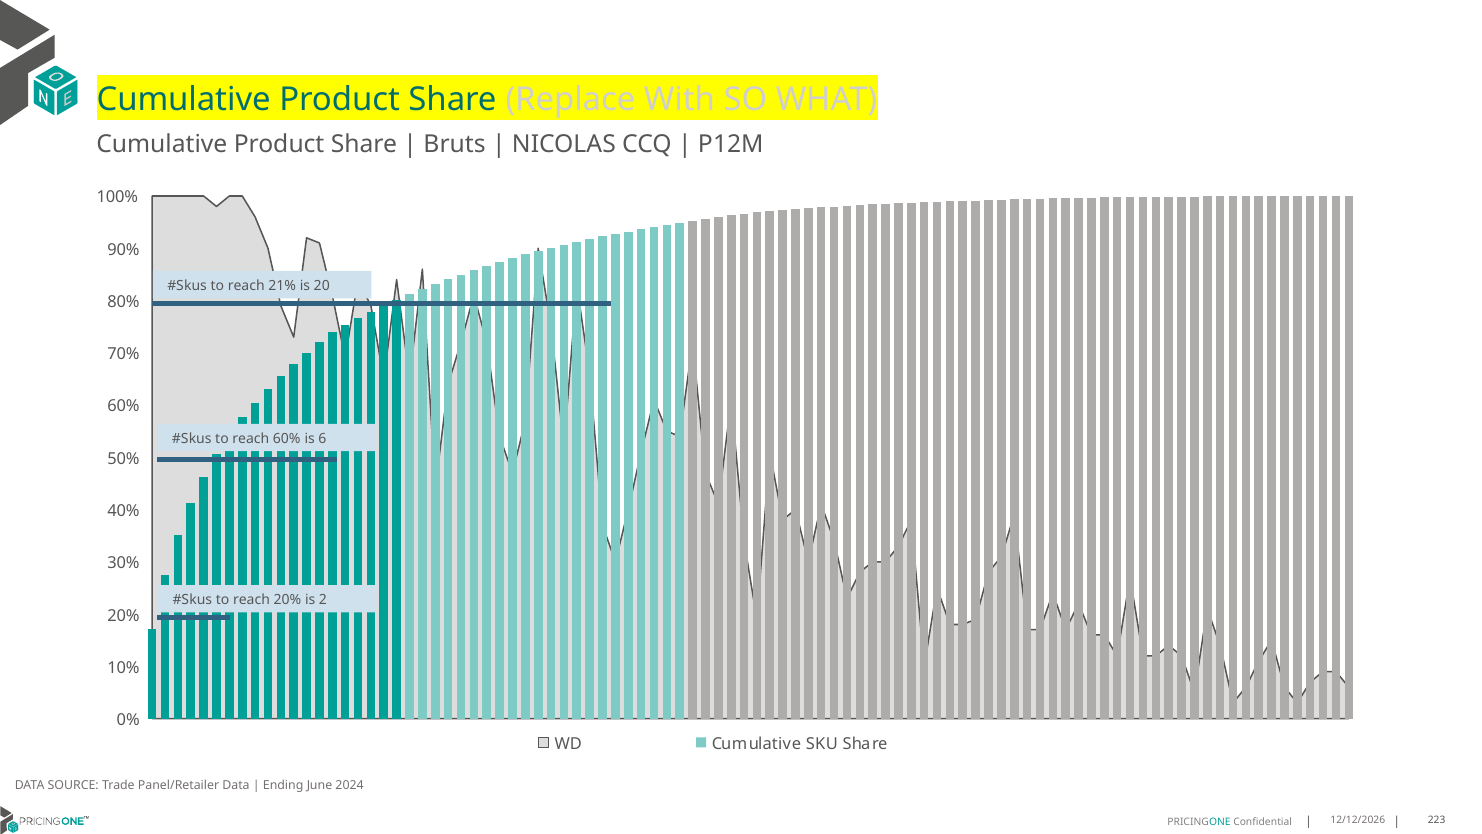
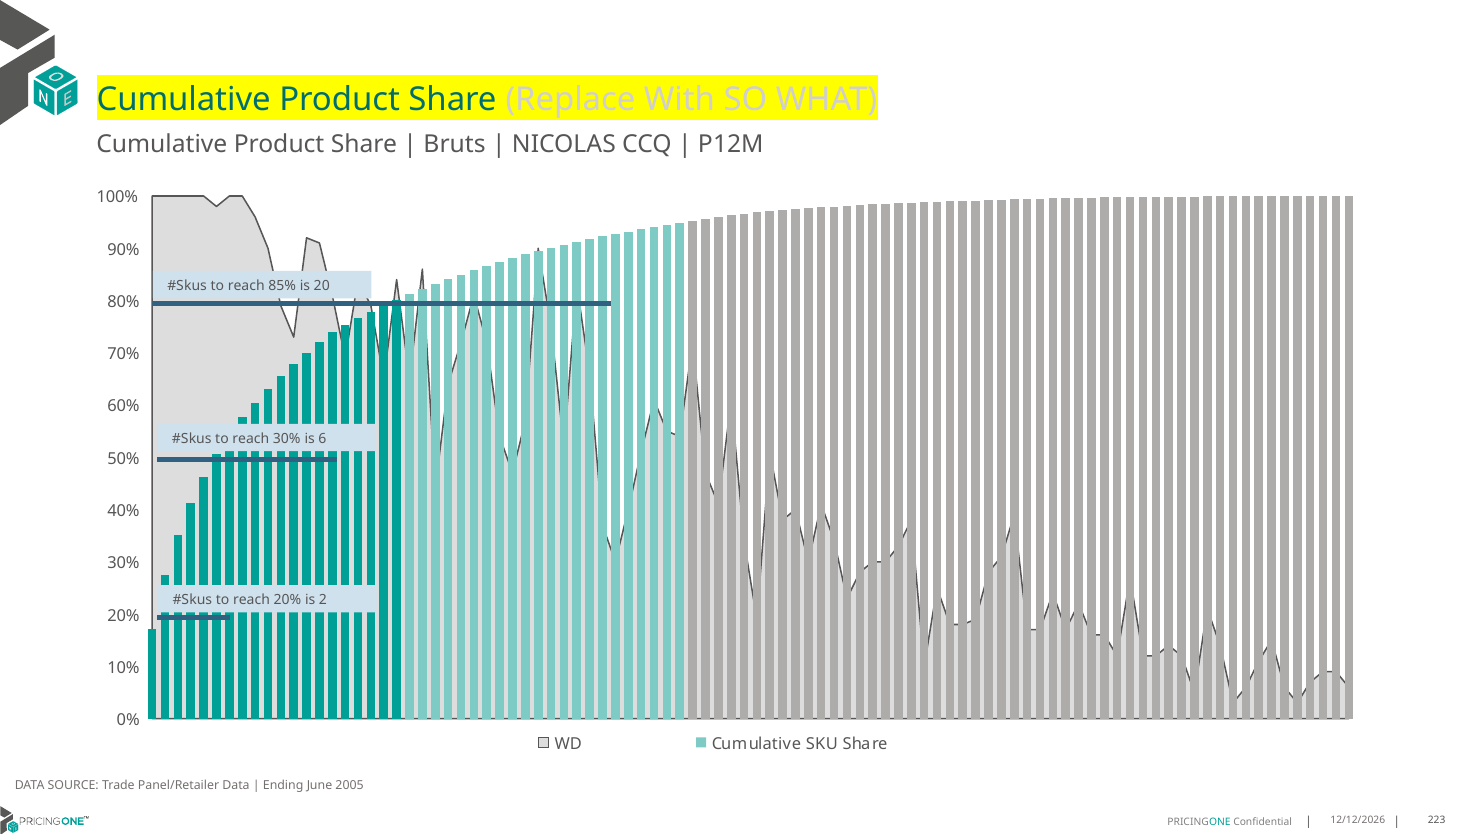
21%: 21% -> 85%
reach 60%: 60% -> 30%
2024: 2024 -> 2005
